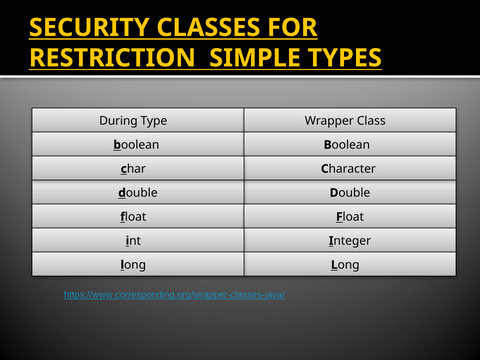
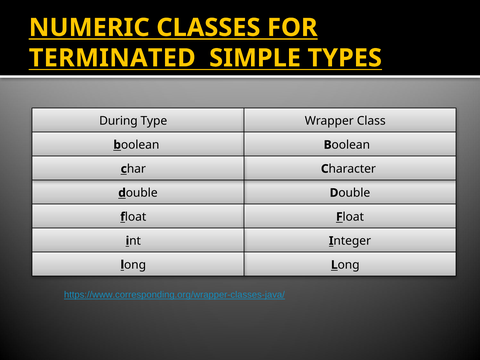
SECURITY: SECURITY -> NUMERIC
RESTRICTION: RESTRICTION -> TERMINATED
